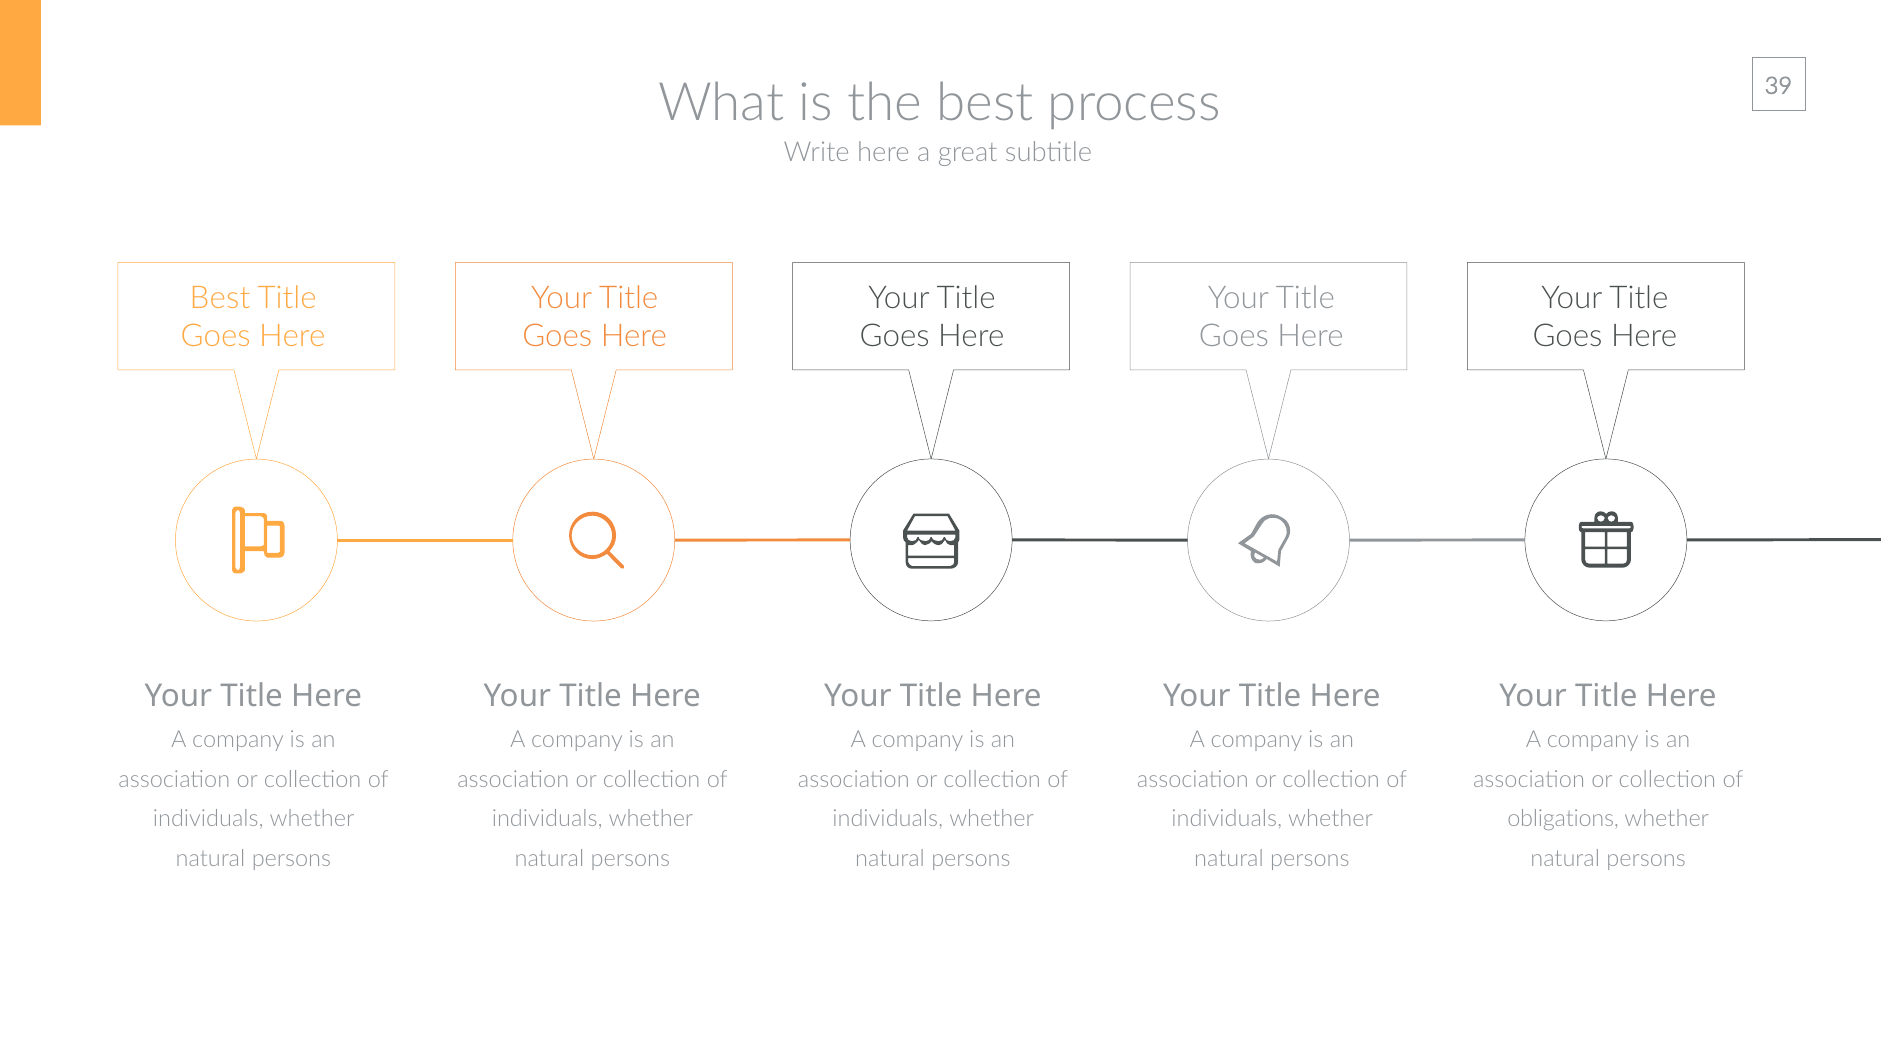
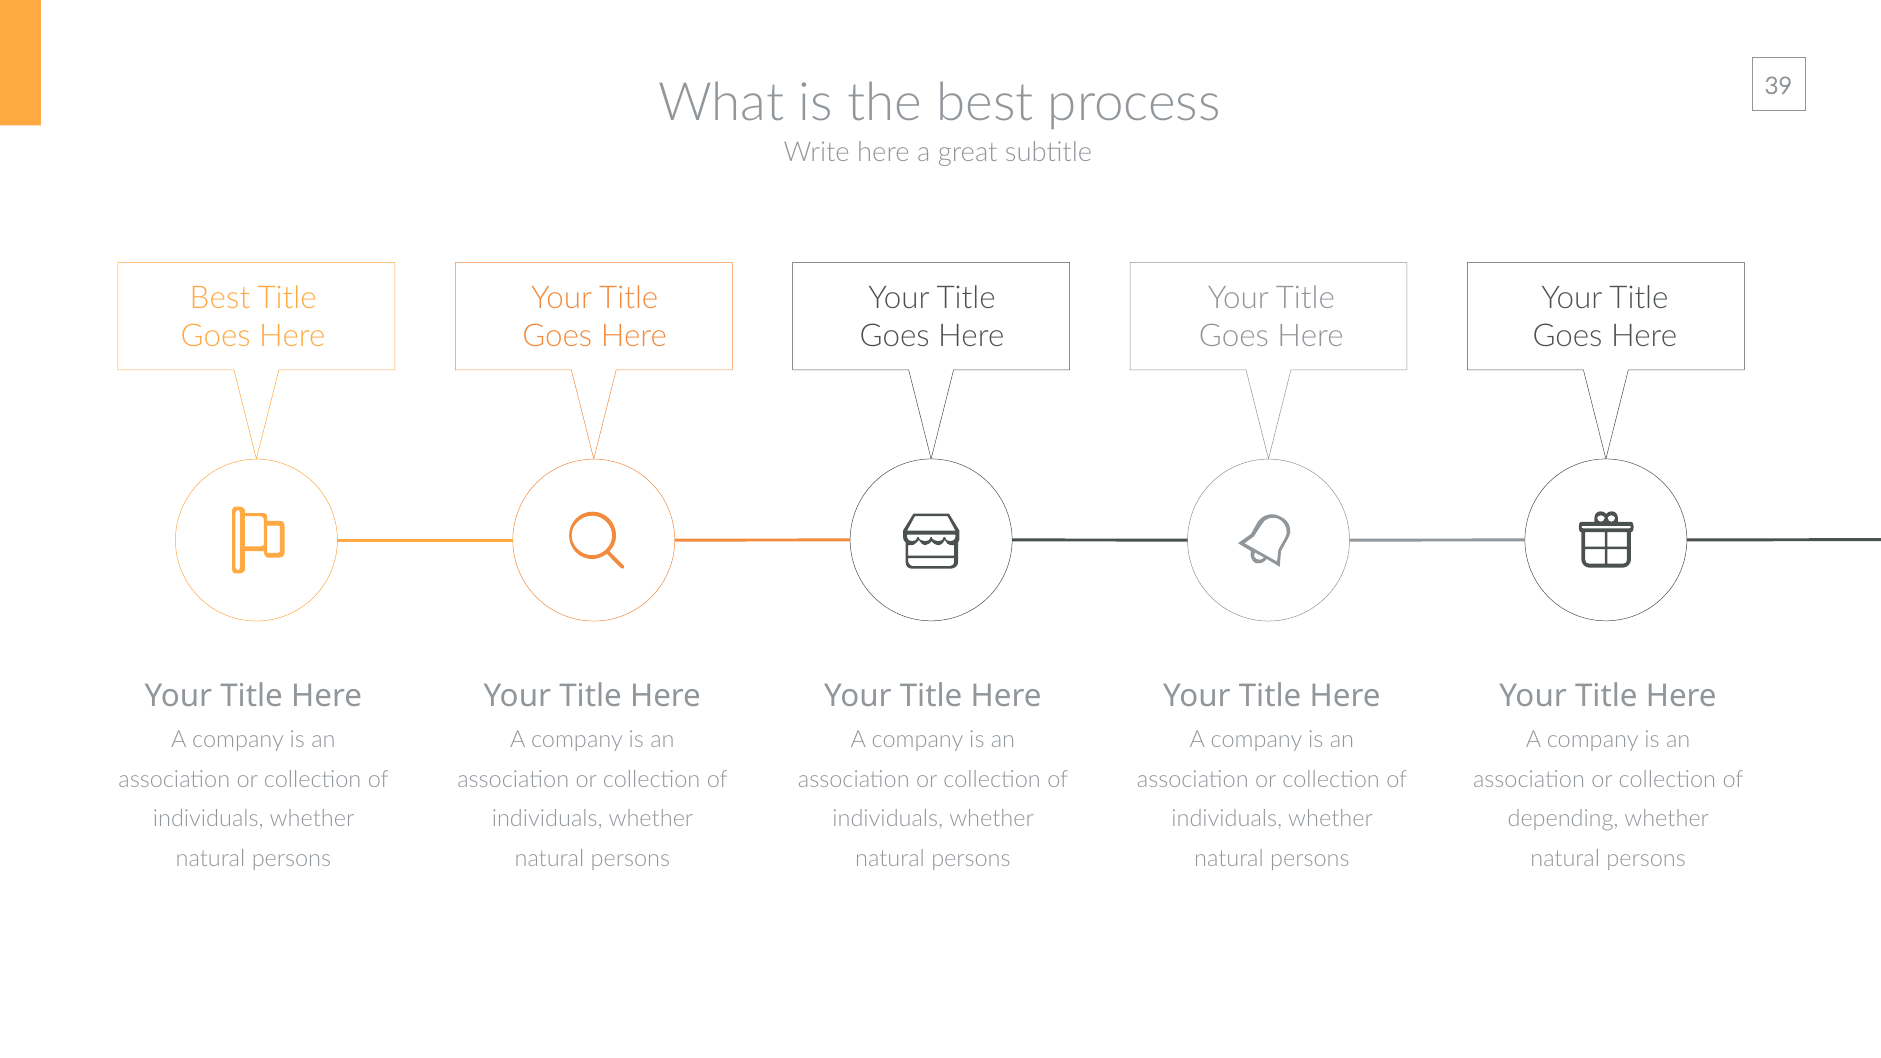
obligations: obligations -> depending
